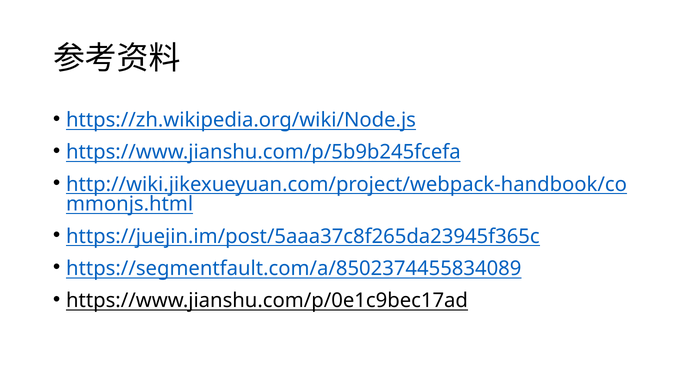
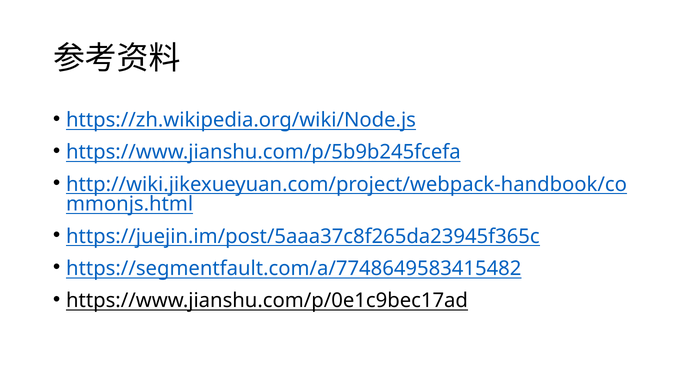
https://segmentfault.com/a/8502374455834089: https://segmentfault.com/a/8502374455834089 -> https://segmentfault.com/a/7748649583415482
